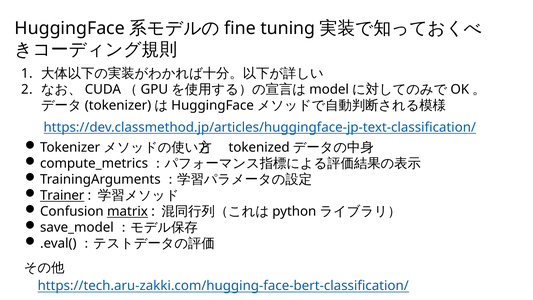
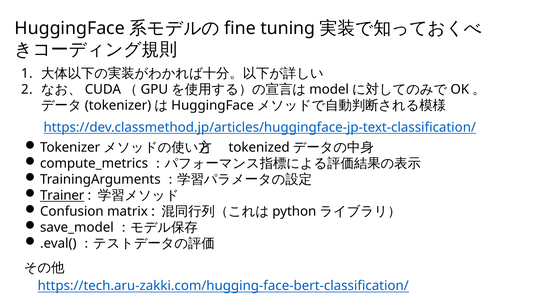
matrix underline: present -> none
